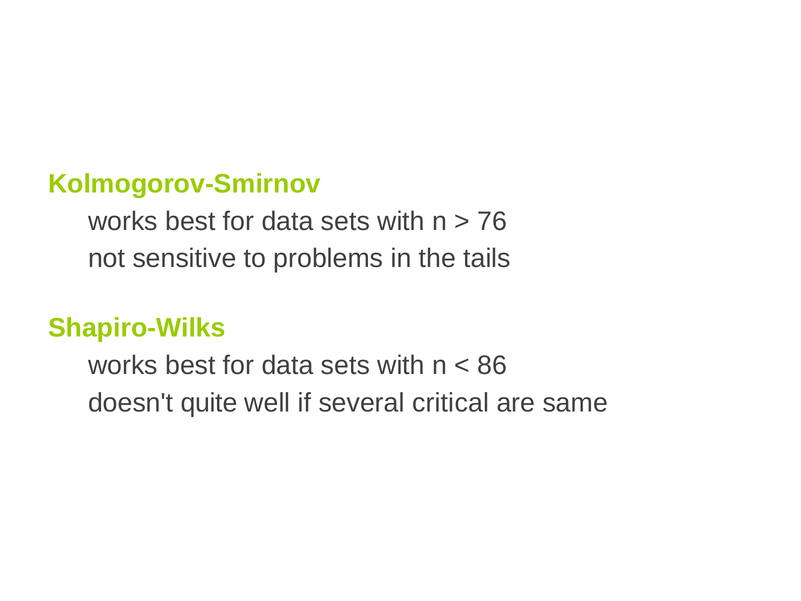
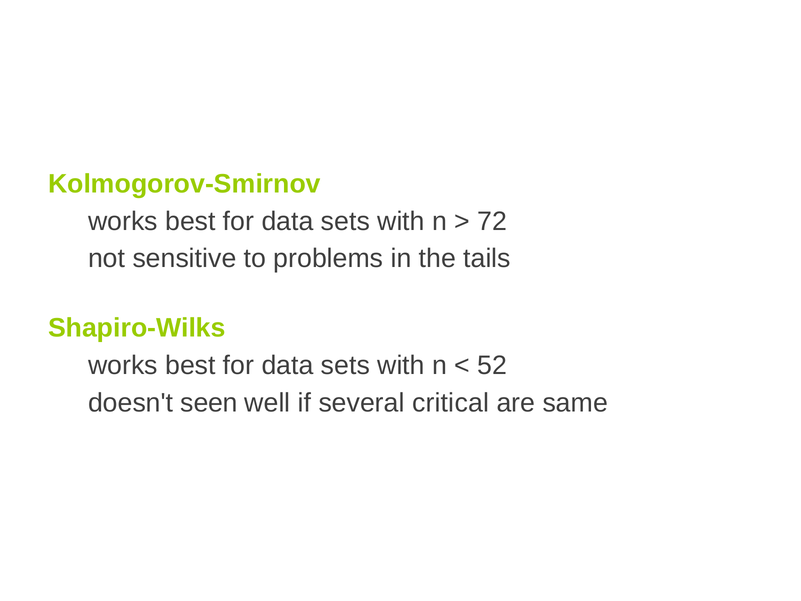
76: 76 -> 72
86: 86 -> 52
quite: quite -> seen
